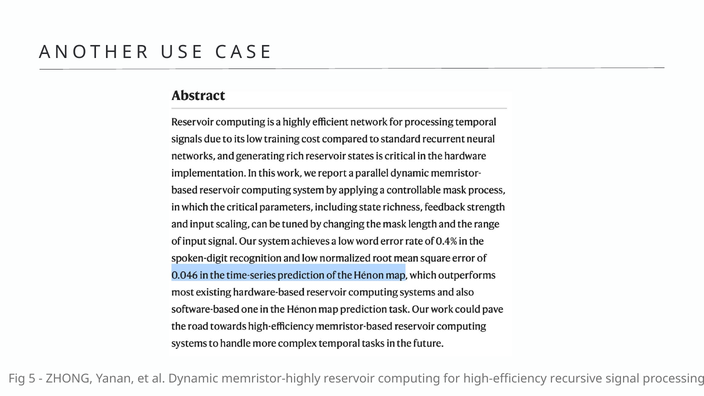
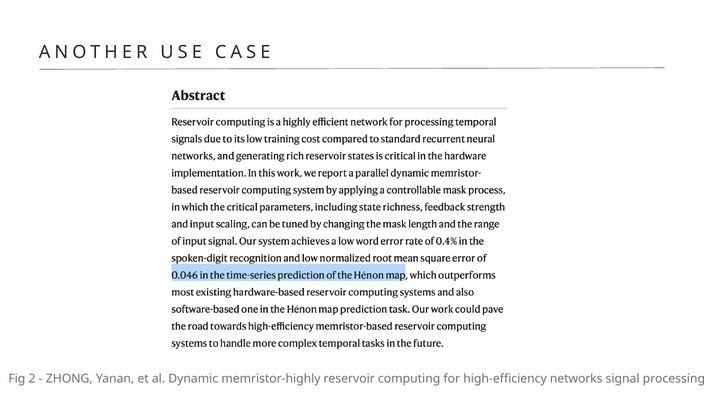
5: 5 -> 2
recursive: recursive -> networks
